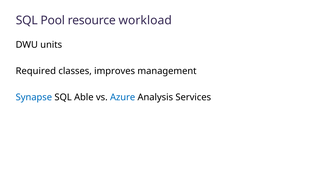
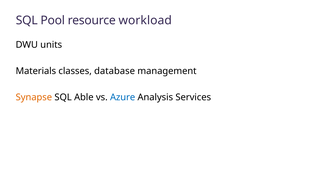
Required: Required -> Materials
improves: improves -> database
Synapse colour: blue -> orange
